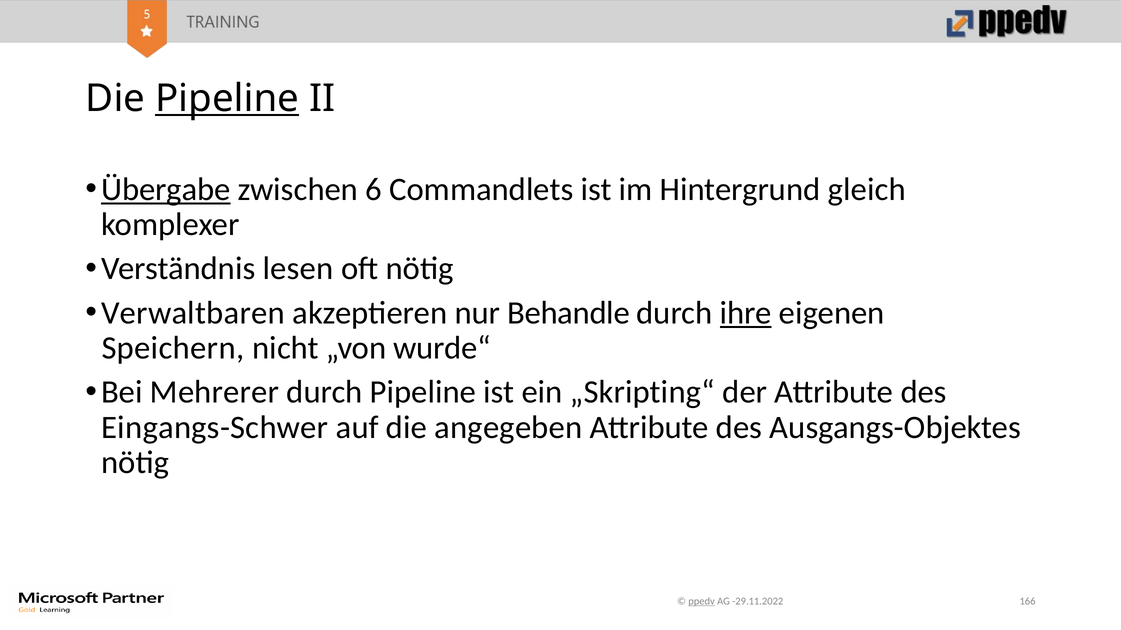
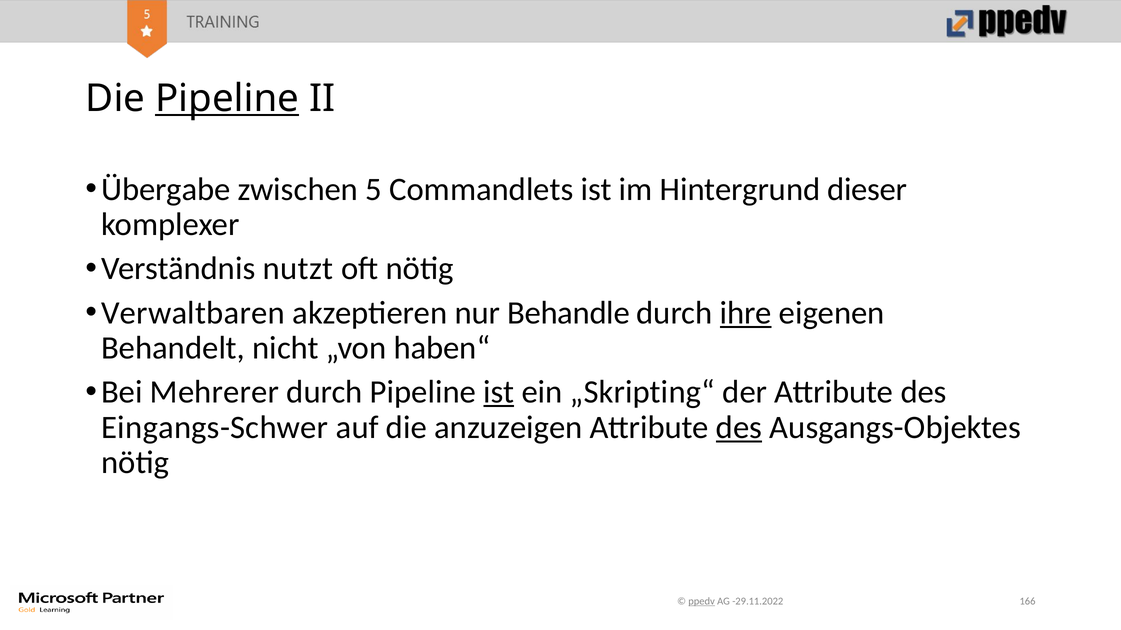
Übergabe underline: present -> none
6: 6 -> 5
gleich: gleich -> dieser
lesen: lesen -> nutzt
Speichern: Speichern -> Behandelt
wurde“: wurde“ -> haben“
ist at (499, 392) underline: none -> present
angegeben: angegeben -> anzuzeigen
des at (739, 428) underline: none -> present
